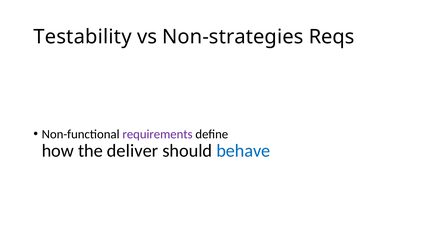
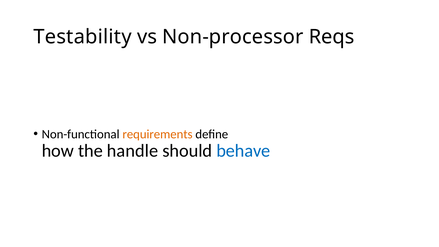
Non-strategies: Non-strategies -> Non-processor
requirements colour: purple -> orange
deliver: deliver -> handle
